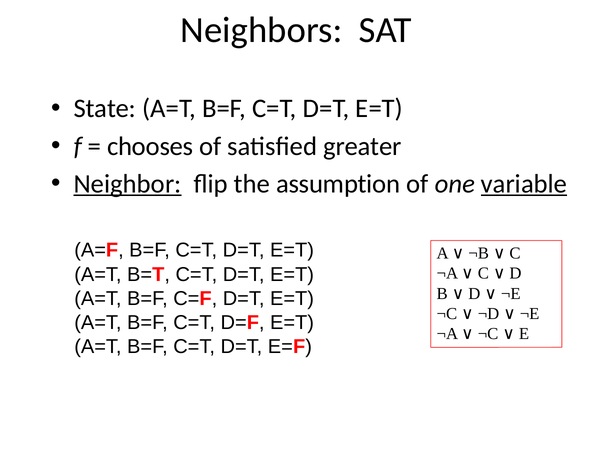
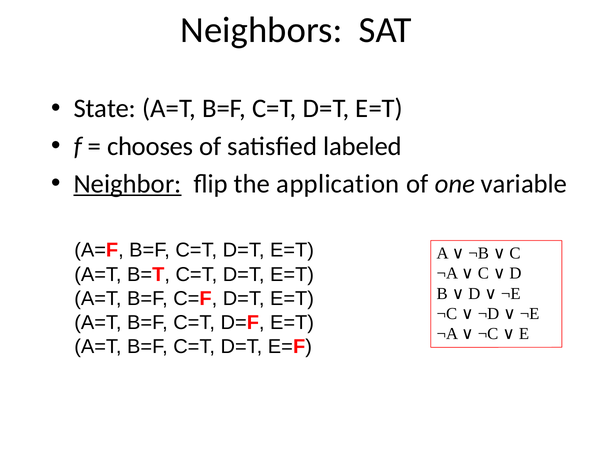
greater: greater -> labeled
assumption: assumption -> application
variable underline: present -> none
